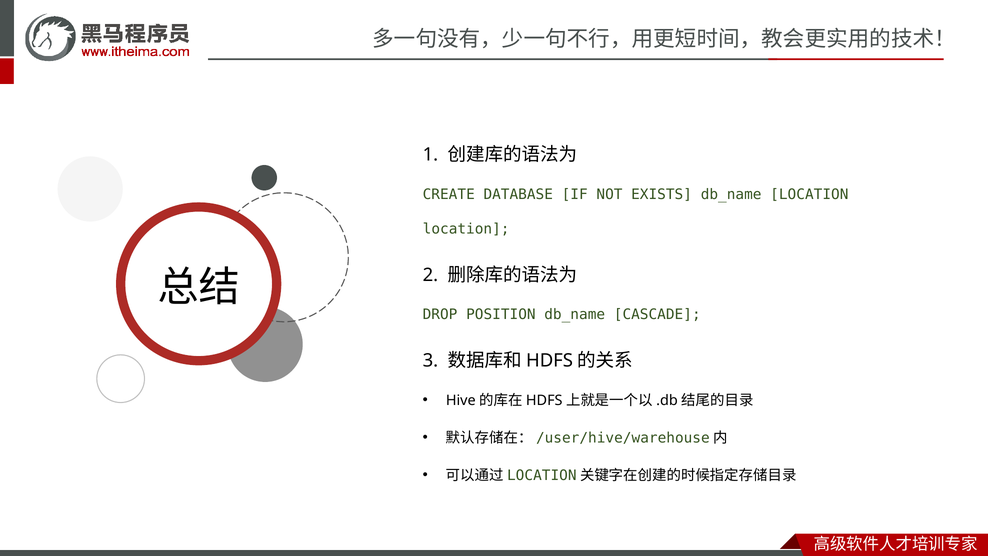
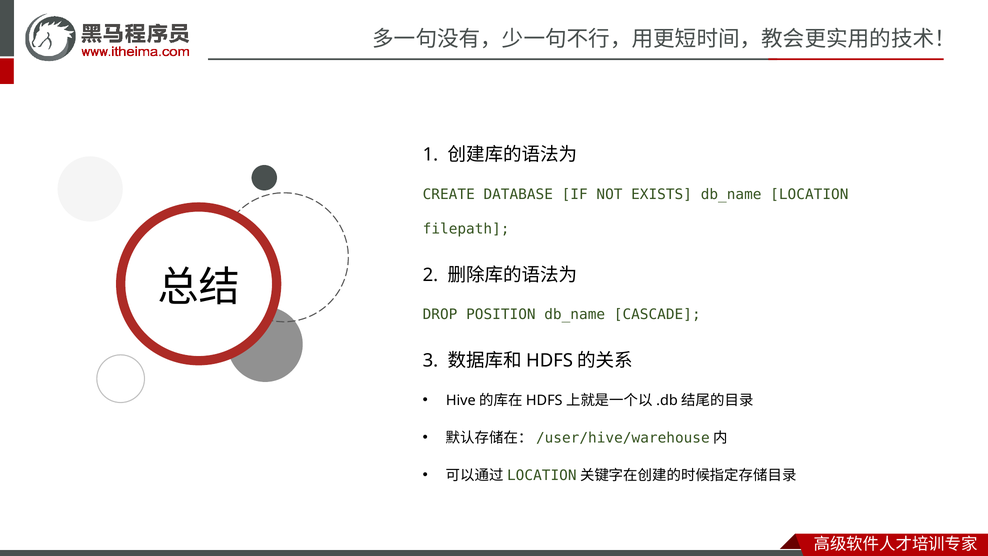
location at (466, 229): location -> filepath
